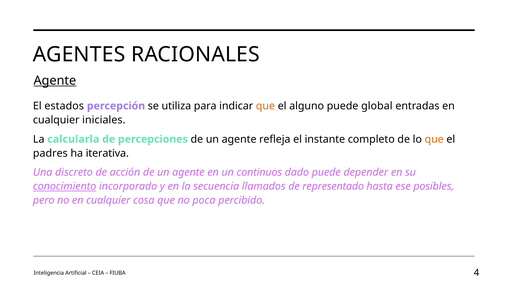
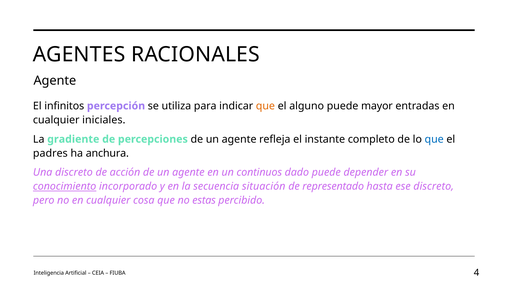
Agente at (55, 80) underline: present -> none
estados: estados -> infinitos
global: global -> mayor
calcularla: calcularla -> gradiente
que at (434, 139) colour: orange -> blue
iterativa: iterativa -> anchura
llamados: llamados -> situación
ese posibles: posibles -> discreto
poca: poca -> estas
